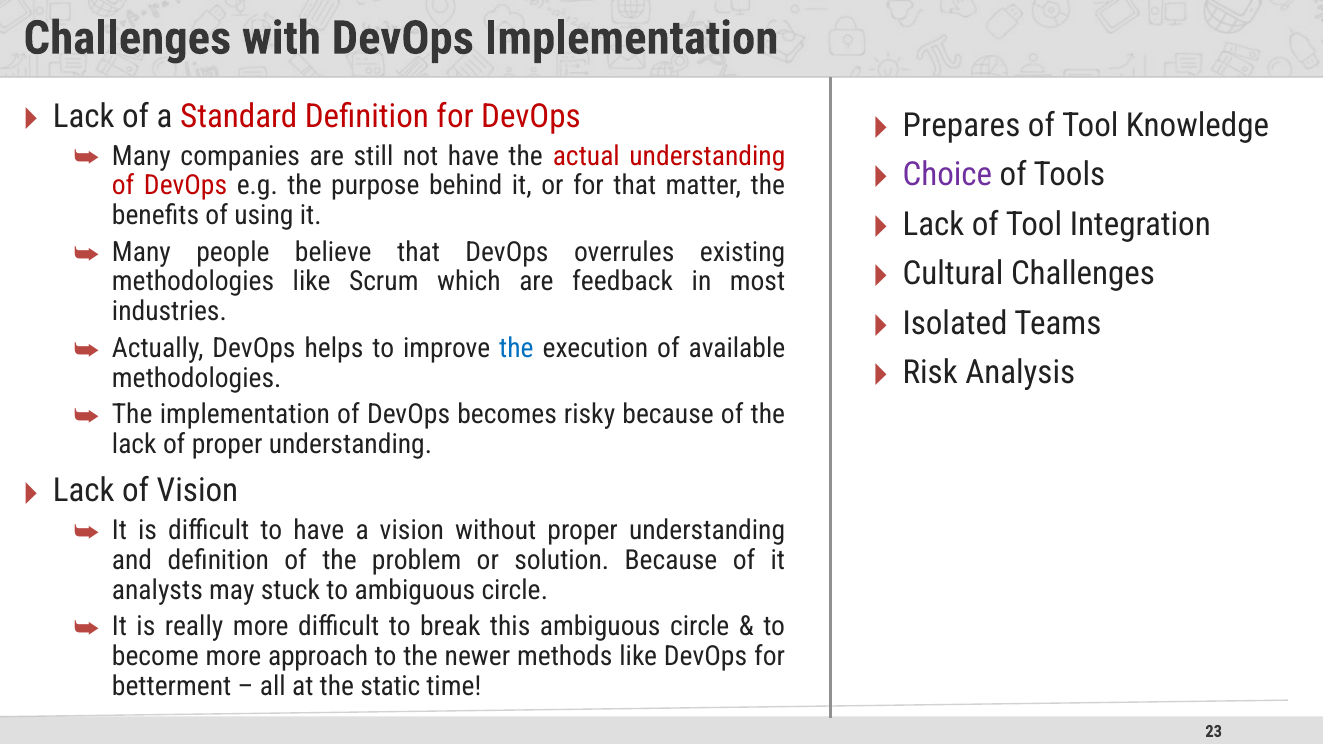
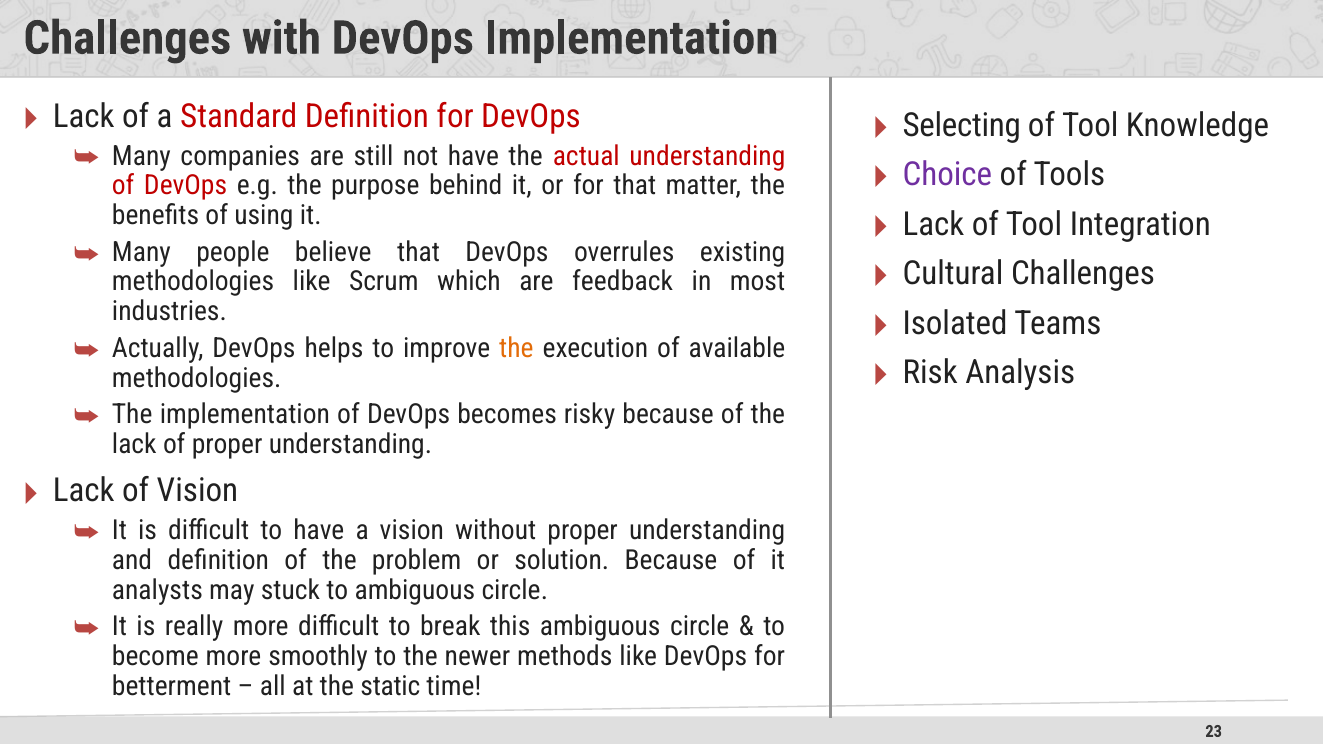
Prepares: Prepares -> Selecting
the at (516, 348) colour: blue -> orange
approach: approach -> smoothly
